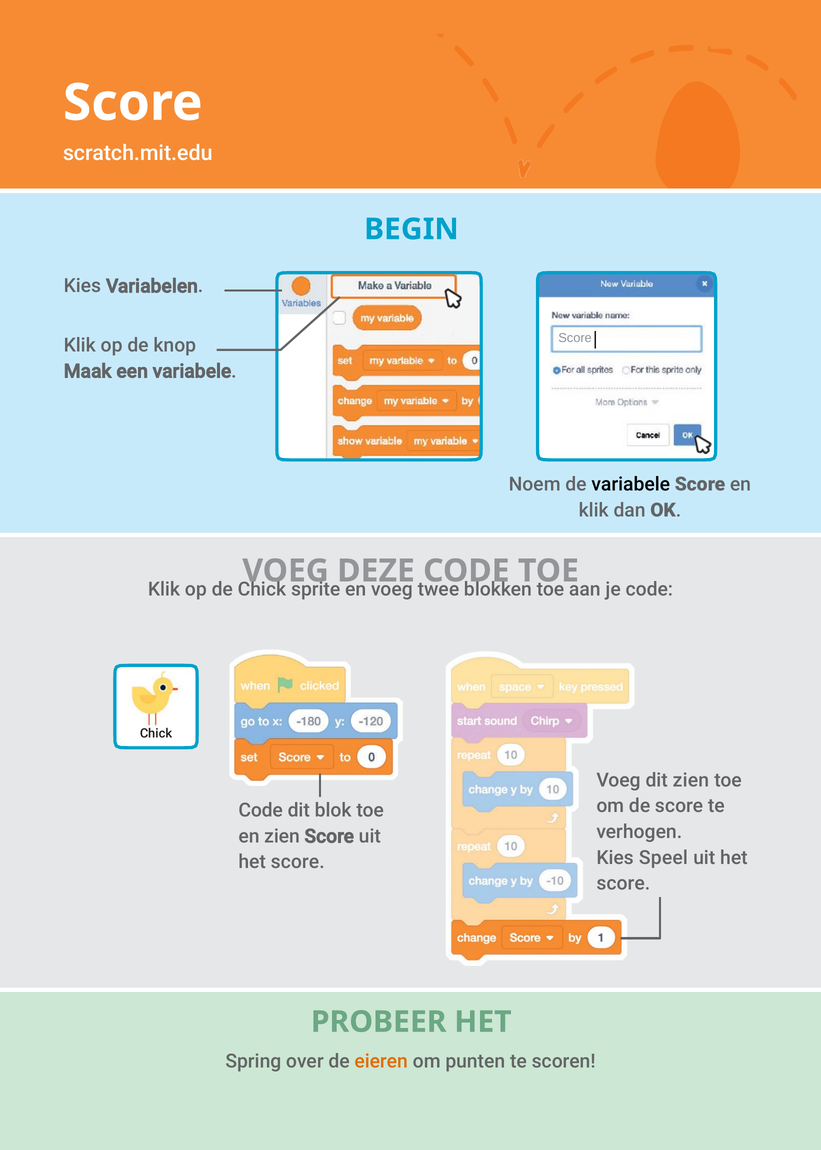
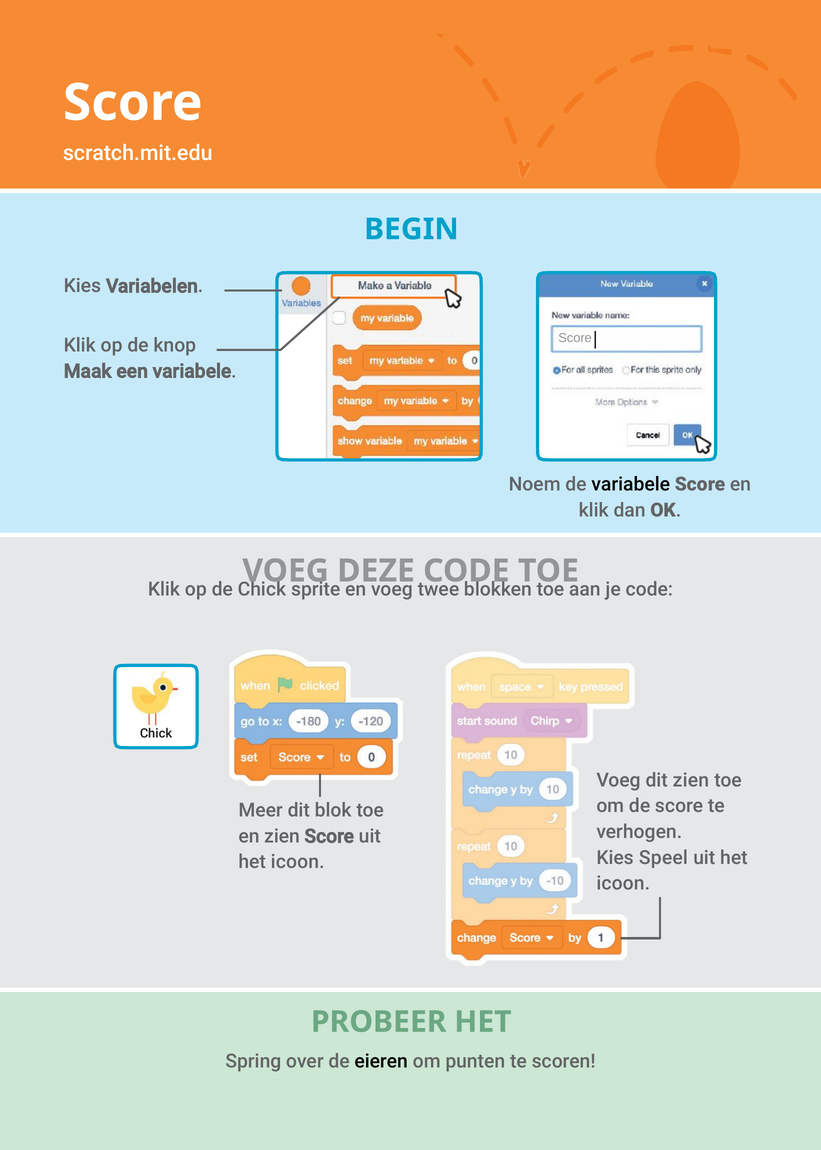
Code at (261, 810): Code -> Meer
score at (298, 862): score -> icoon
score at (623, 883): score -> icoon
eieren colour: orange -> black
